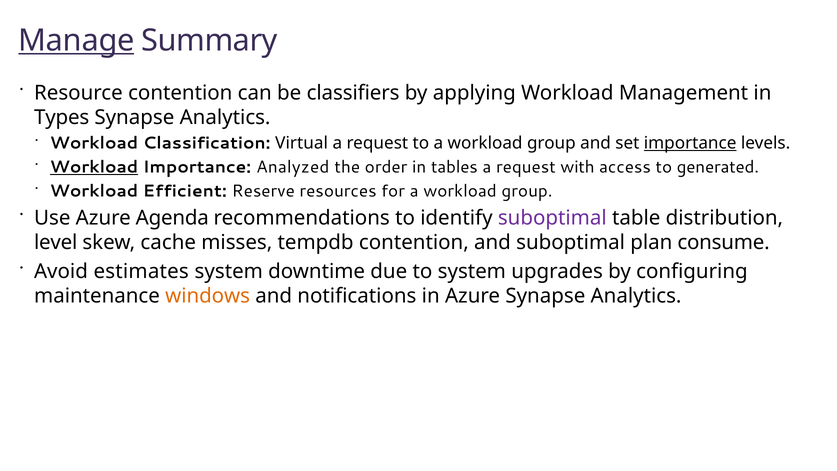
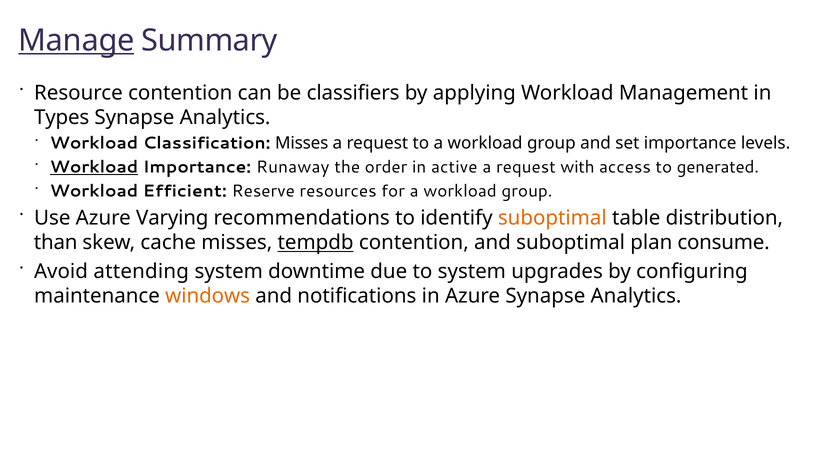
Classification Virtual: Virtual -> Misses
importance at (690, 143) underline: present -> none
Analyzed: Analyzed -> Runaway
tables: tables -> active
Agenda: Agenda -> Varying
suboptimal at (552, 218) colour: purple -> orange
level: level -> than
tempdb underline: none -> present
estimates: estimates -> attending
